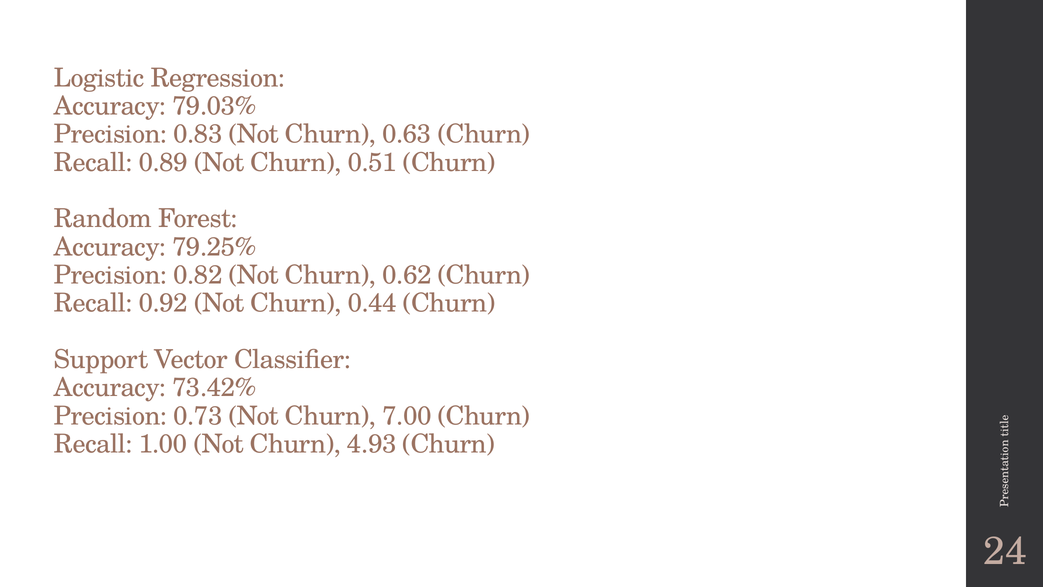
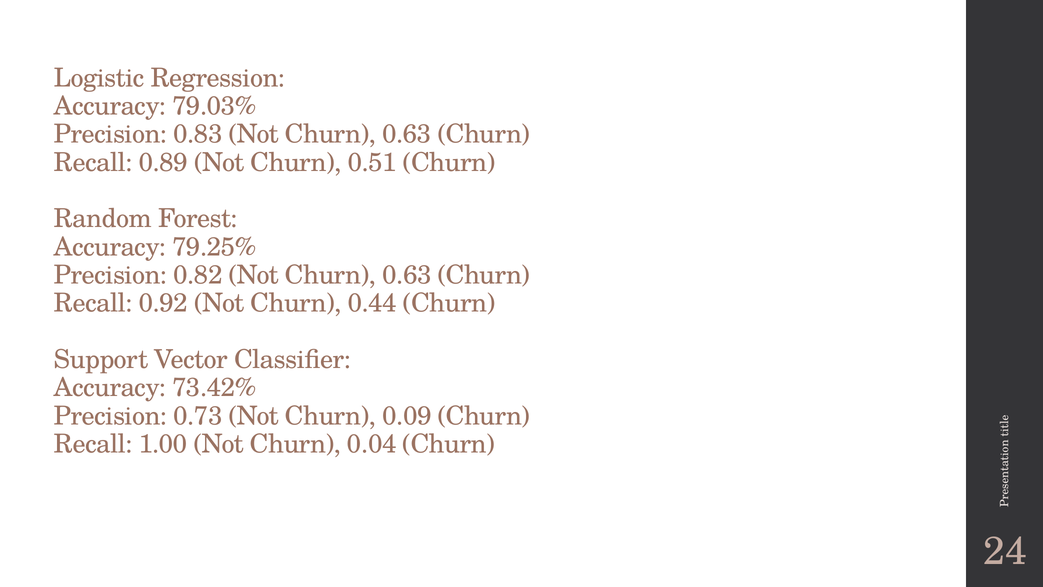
0.82 Not Churn 0.62: 0.62 -> 0.63
7.00: 7.00 -> 0.09
4.93: 4.93 -> 0.04
